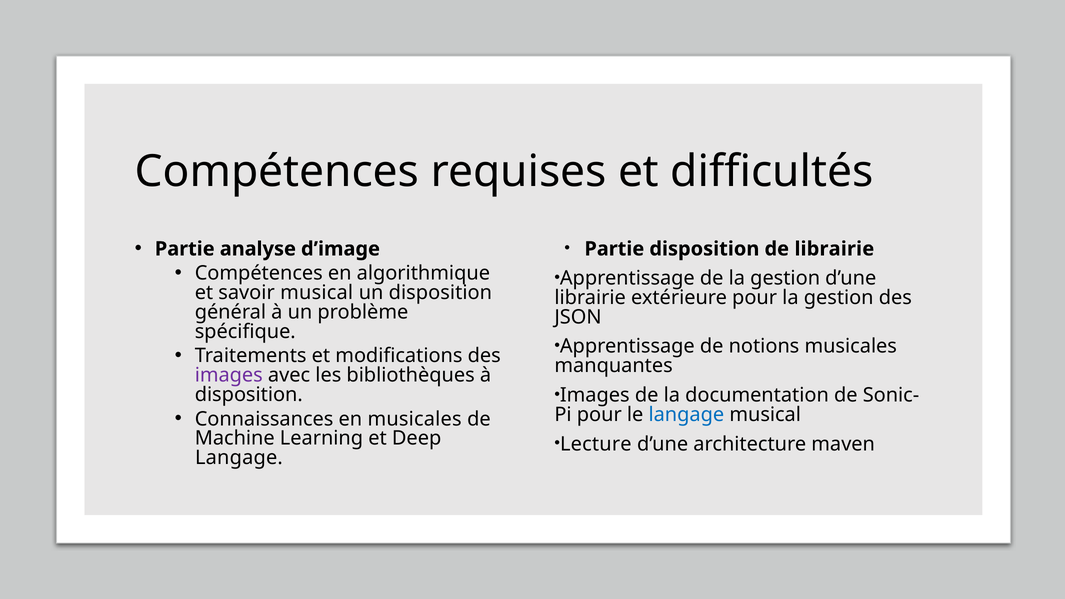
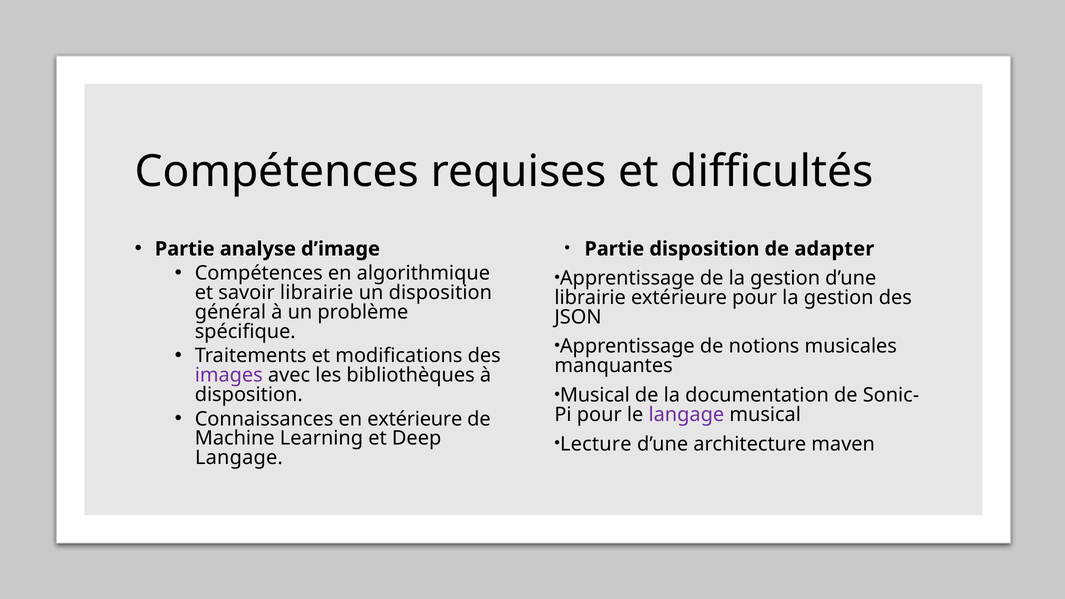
de librairie: librairie -> adapter
savoir musical: musical -> librairie
Images at (595, 395): Images -> Musical
en musicales: musicales -> extérieure
langage at (686, 415) colour: blue -> purple
